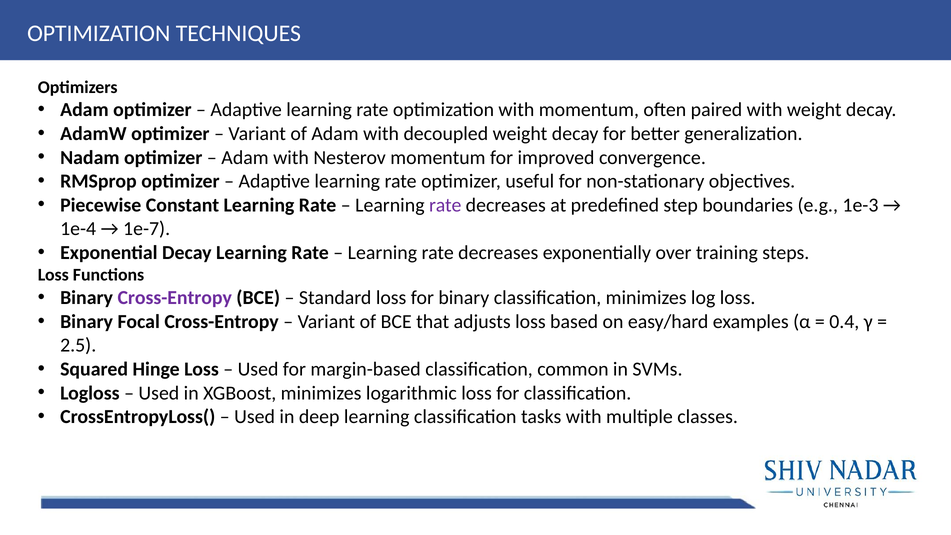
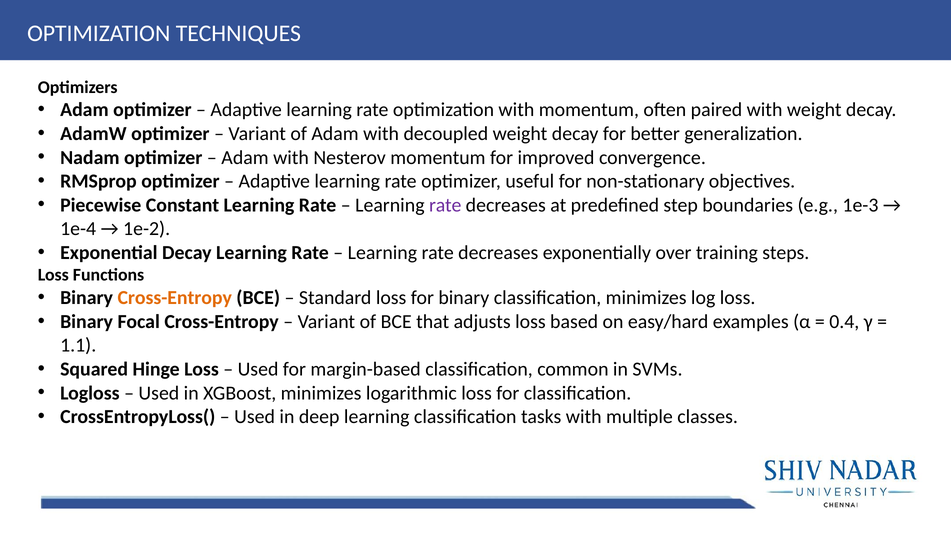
1e-7: 1e-7 -> 1e-2
Cross-Entropy at (175, 298) colour: purple -> orange
2.5: 2.5 -> 1.1
